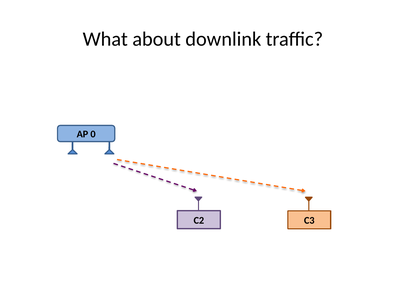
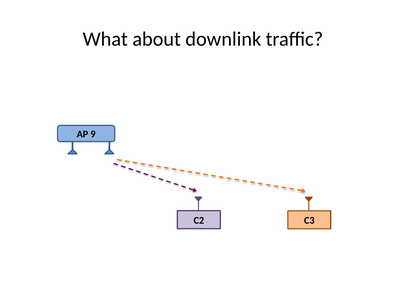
0: 0 -> 9
